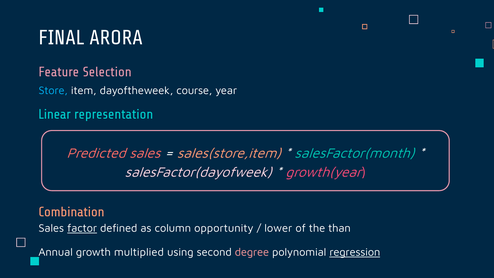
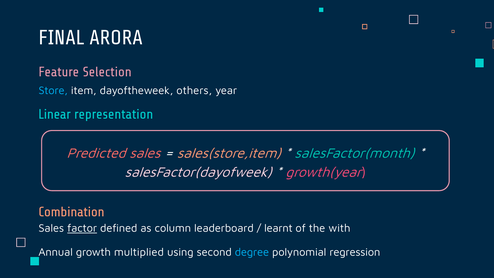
course: course -> others
opportunity: opportunity -> leaderboard
lower: lower -> learnt
than: than -> with
degree colour: pink -> light blue
regression underline: present -> none
